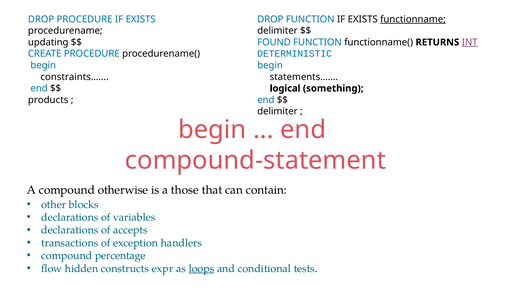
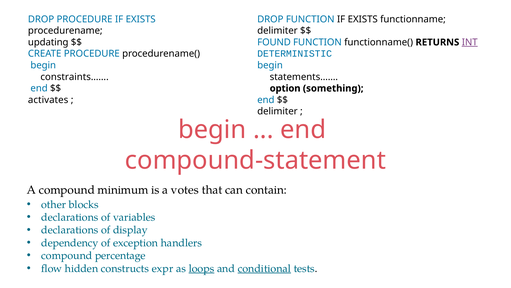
functionname underline: present -> none
logical: logical -> option
products: products -> activates
otherwise: otherwise -> minimum
those: those -> votes
accepts: accepts -> display
transactions: transactions -> dependency
conditional underline: none -> present
